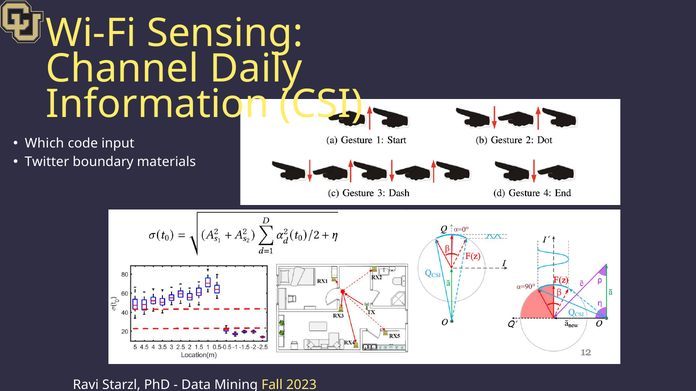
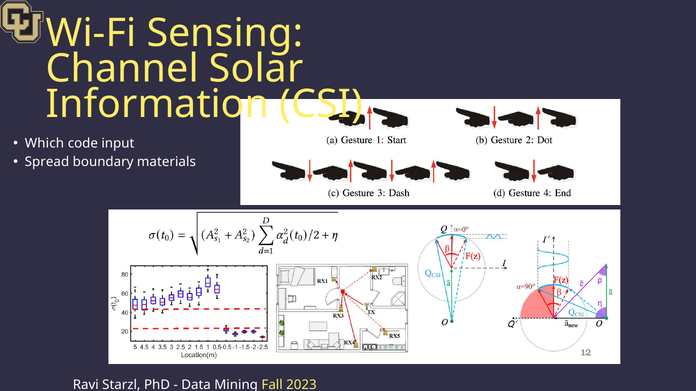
Daily: Daily -> Solar
Twitter: Twitter -> Spread
